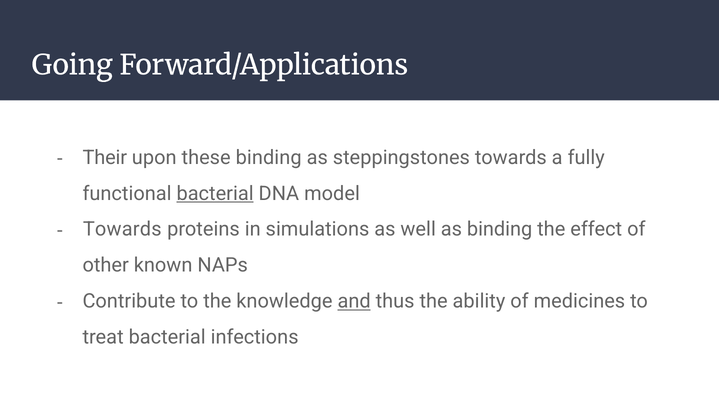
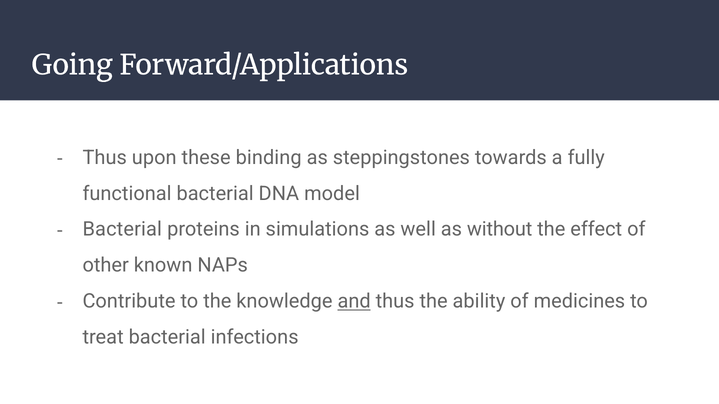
Their at (105, 158): Their -> Thus
bacterial at (215, 194) underline: present -> none
Towards at (122, 230): Towards -> Bacterial
as binding: binding -> without
